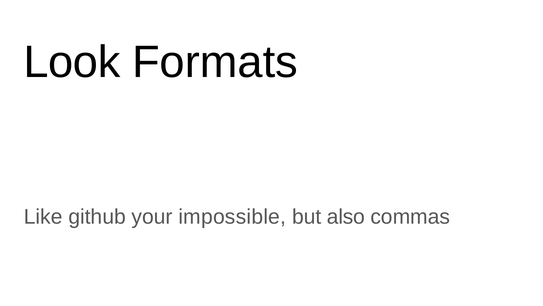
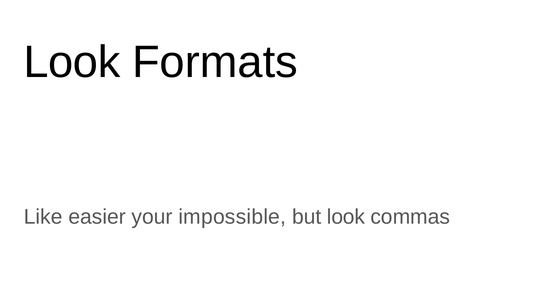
github: github -> easier
but also: also -> look
